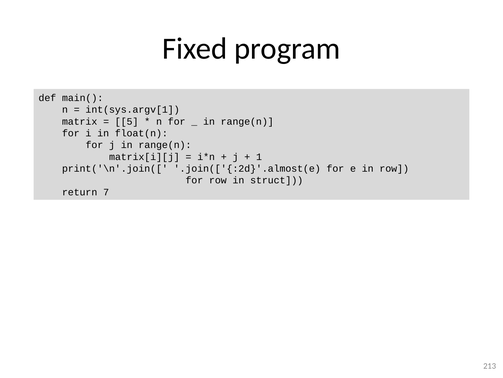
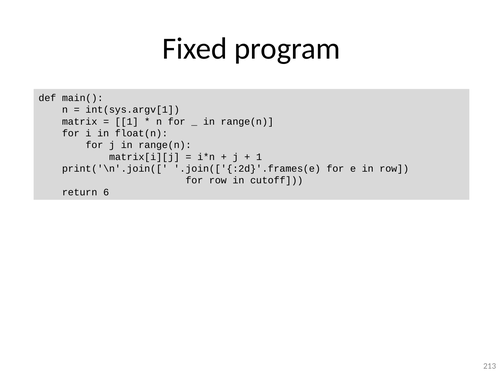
5 at (127, 121): 5 -> 1
.join(['{:2d}'.almost(e: .join(['{:2d}'.almost(e -> .join(['{:2d}'.frames(e
struct: struct -> cutoff
7: 7 -> 6
